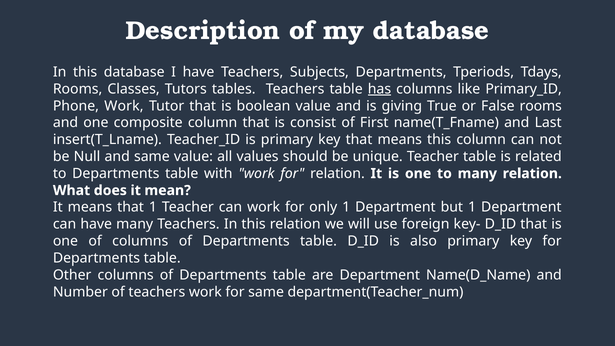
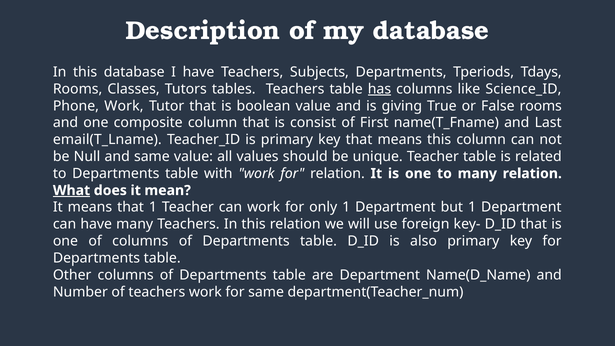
Primary_ID: Primary_ID -> Science_ID
insert(T_Lname: insert(T_Lname -> email(T_Lname
What underline: none -> present
